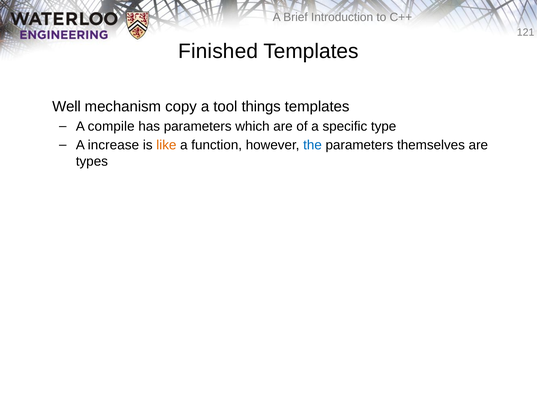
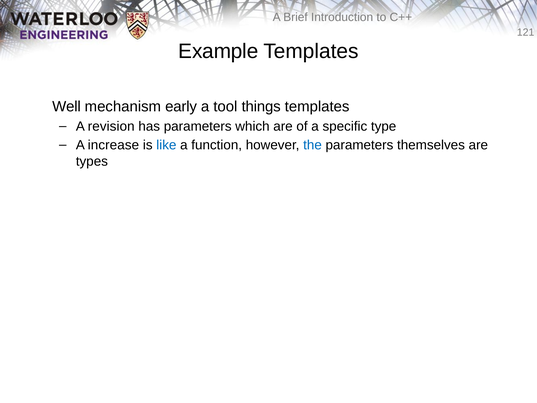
Finished: Finished -> Example
copy: copy -> early
compile: compile -> revision
like colour: orange -> blue
